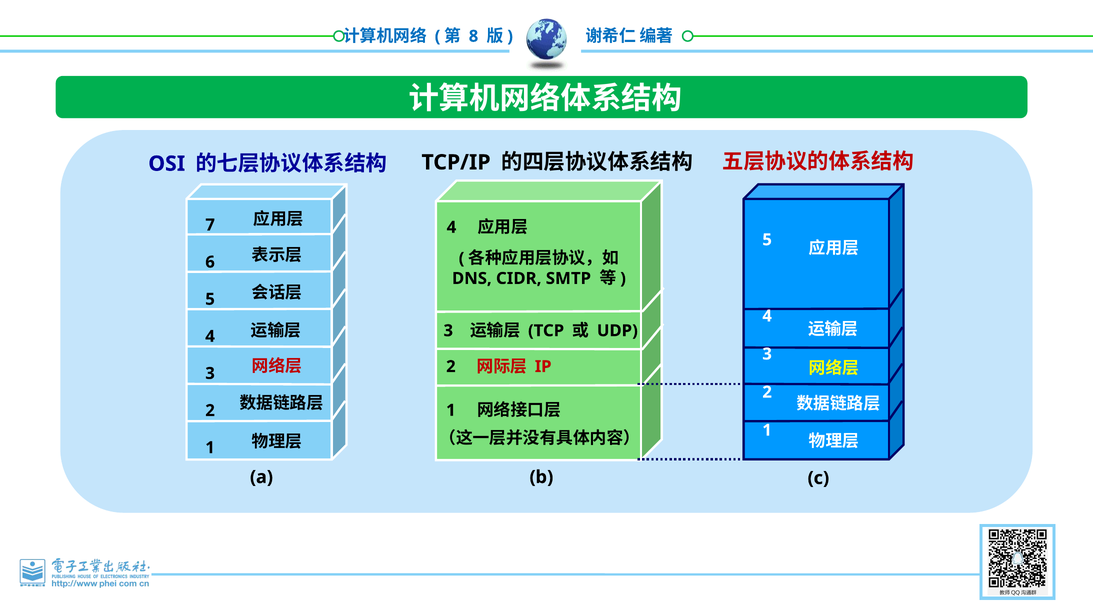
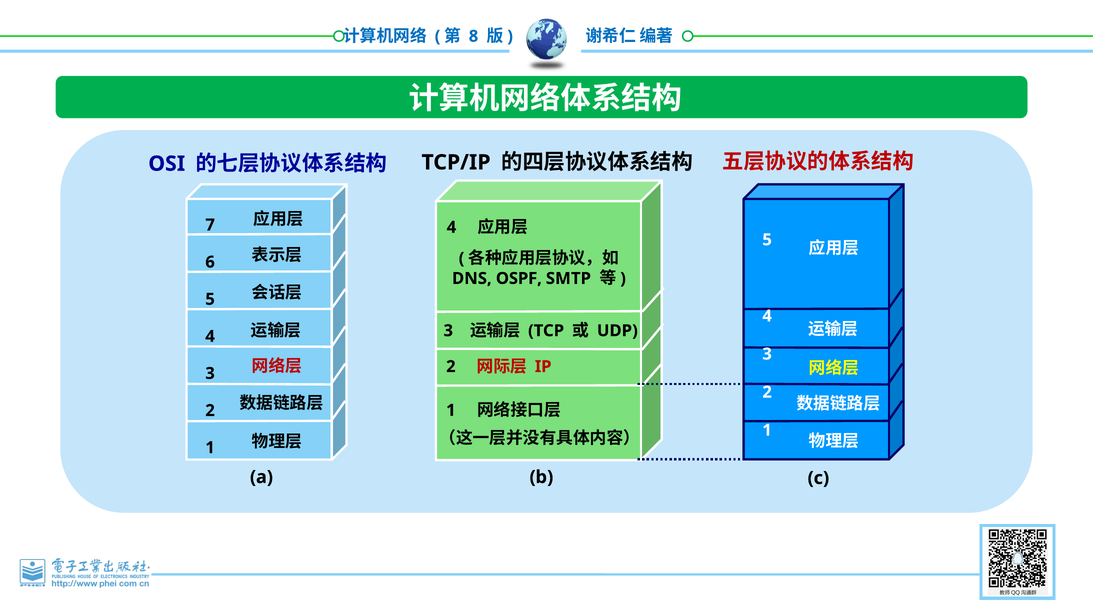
CIDR: CIDR -> OSPF
